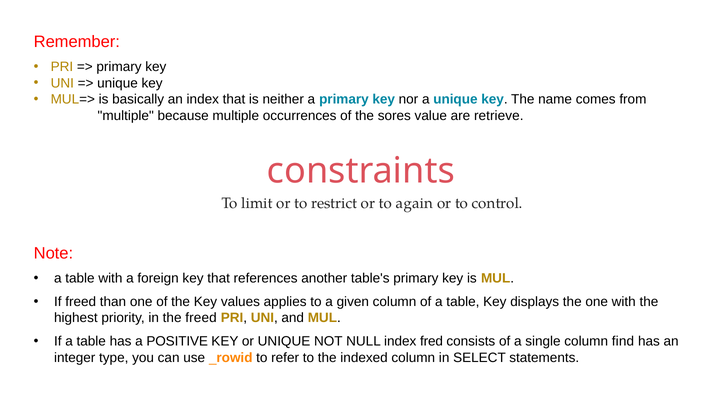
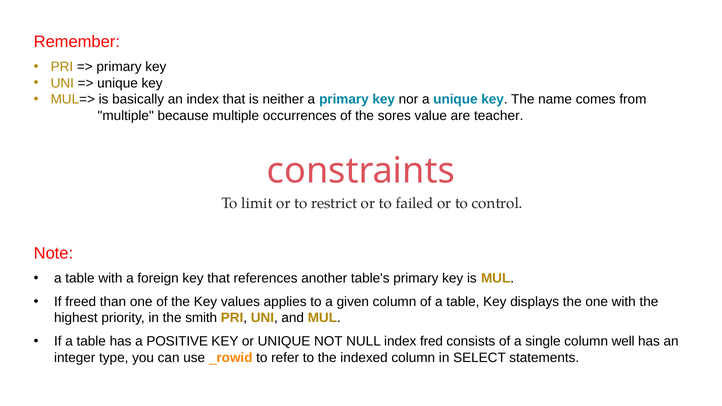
retrieve: retrieve -> teacher
again: again -> failed
the freed: freed -> smith
find: find -> well
